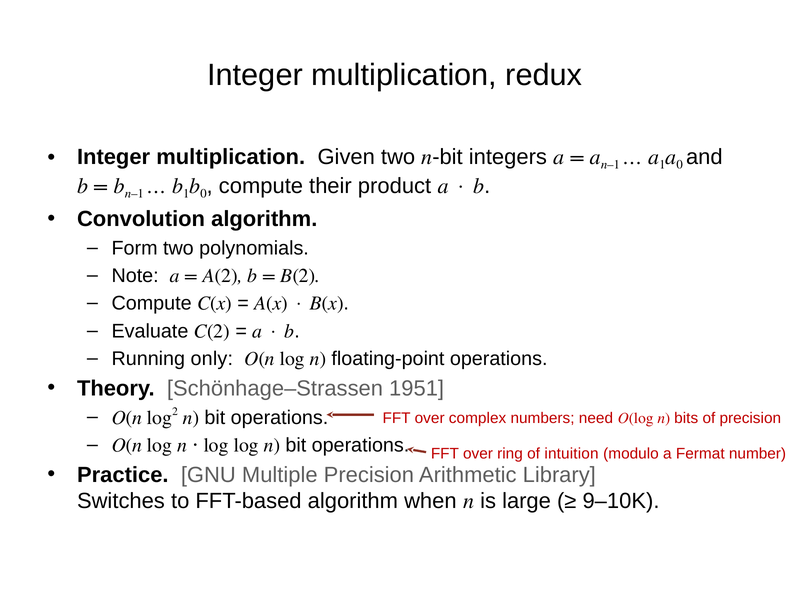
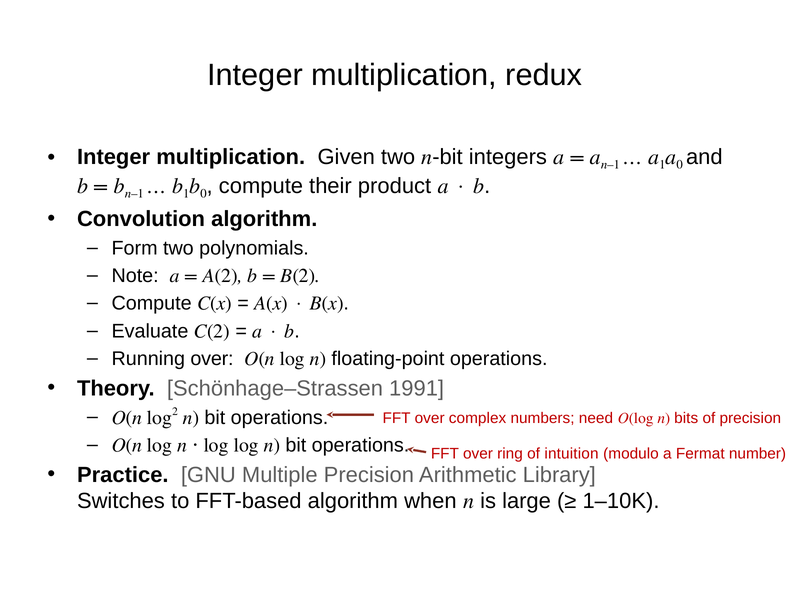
Running only: only -> over
1951: 1951 -> 1991
9–10K: 9–10K -> 1–10K
